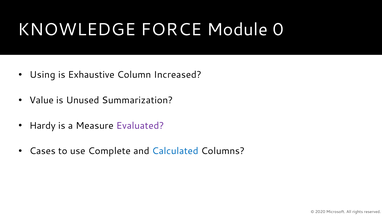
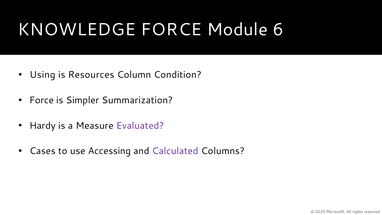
0: 0 -> 6
Exhaustive: Exhaustive -> Resources
Increased: Increased -> Condition
Value at (41, 100): Value -> Force
Unused: Unused -> Simpler
Complete: Complete -> Accessing
Calculated colour: blue -> purple
